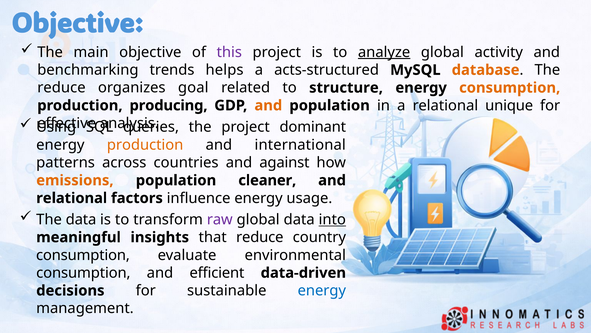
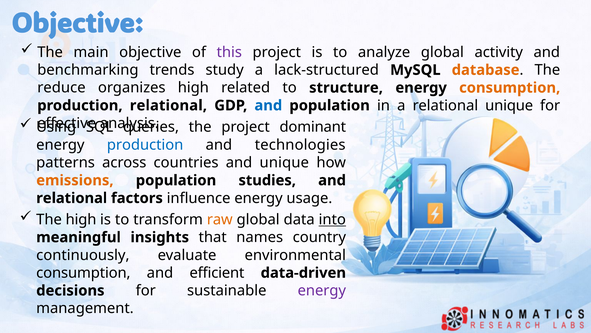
analyze underline: present -> none
helps: helps -> study
acts-structured: acts-structured -> lack-structured
organizes goal: goal -> high
production producing: producing -> relational
and at (268, 105) colour: orange -> blue
production at (145, 145) colour: orange -> blue
international: international -> technologies
and against: against -> unique
cleaner: cleaner -> studies
The data: data -> high
raw colour: purple -> orange
that reduce: reduce -> names
consumption at (83, 255): consumption -> continuously
energy at (322, 290) colour: blue -> purple
